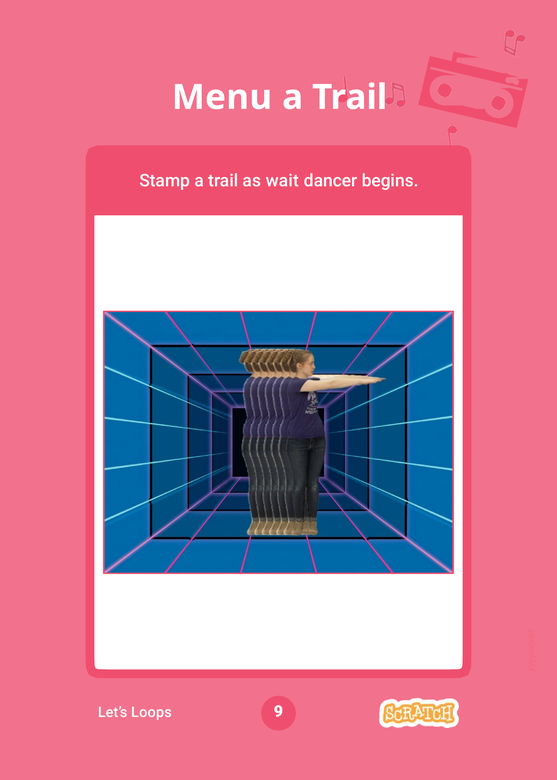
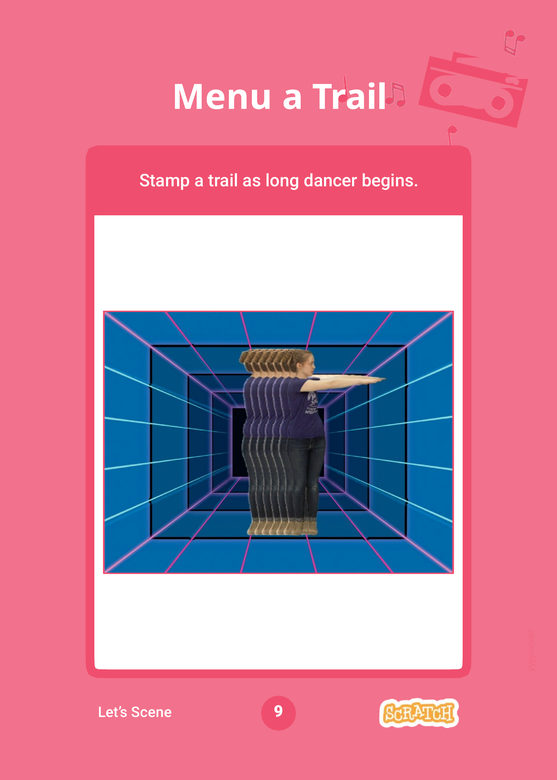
wait: wait -> long
Loops: Loops -> Scene
